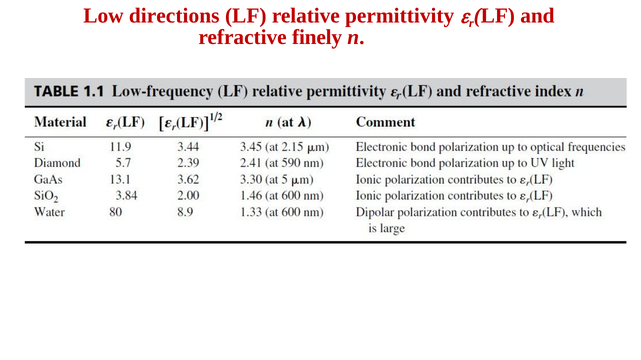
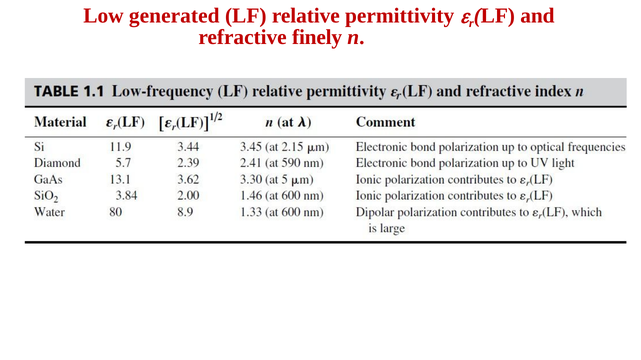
directions: directions -> generated
